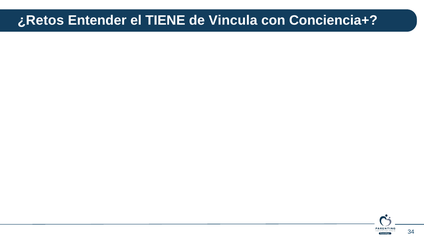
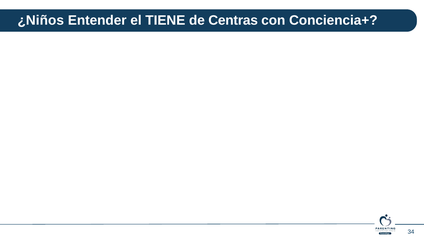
¿Retos: ¿Retos -> ¿Niños
Vincula: Vincula -> Centras
